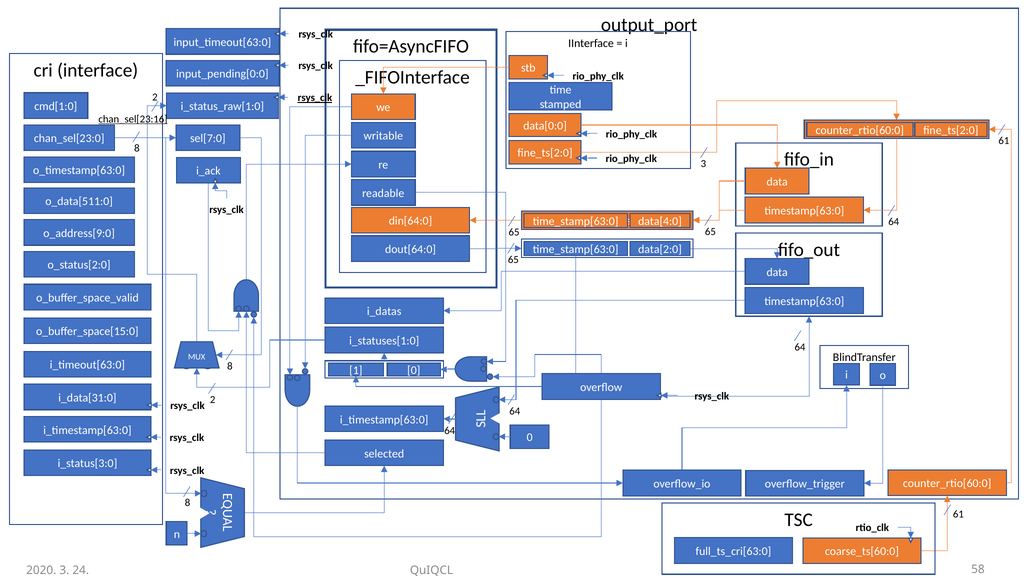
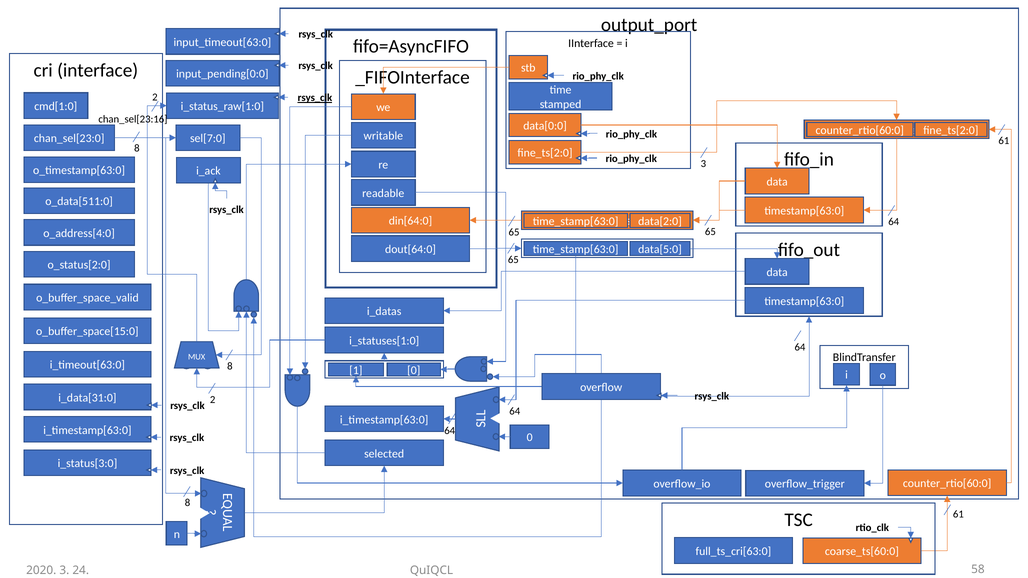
chan_sel[23:16 underline: present -> none
data[4:0: data[4:0 -> data[2:0
o_address[9:0: o_address[9:0 -> o_address[4:0
data[2:0: data[2:0 -> data[5:0
